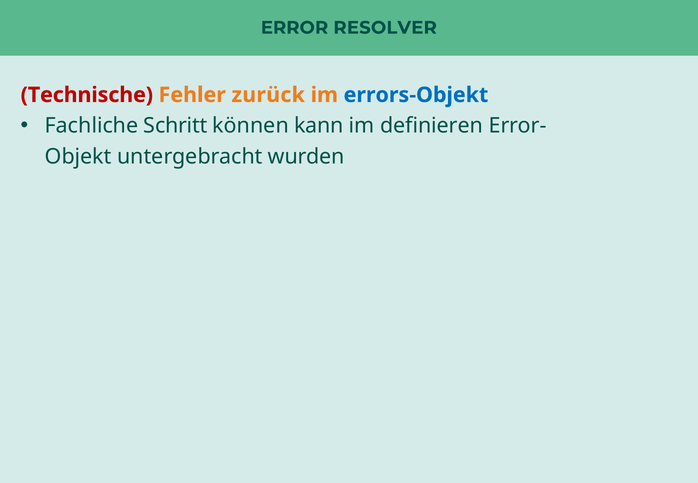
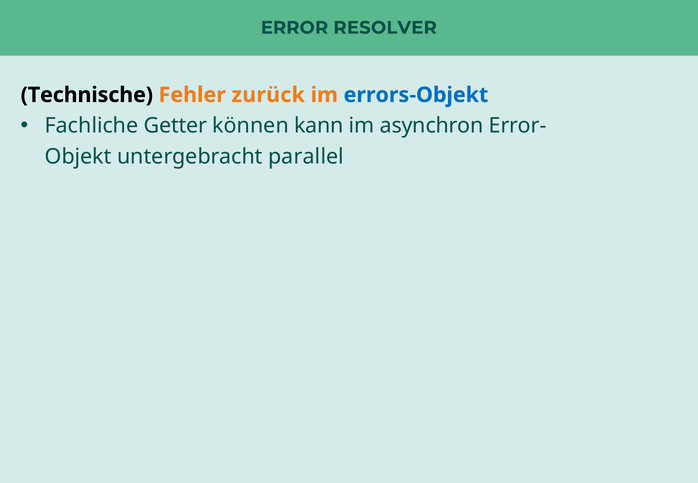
Technische colour: red -> black
Schritt: Schritt -> Getter
definieren: definieren -> asynchron
wurden: wurden -> parallel
